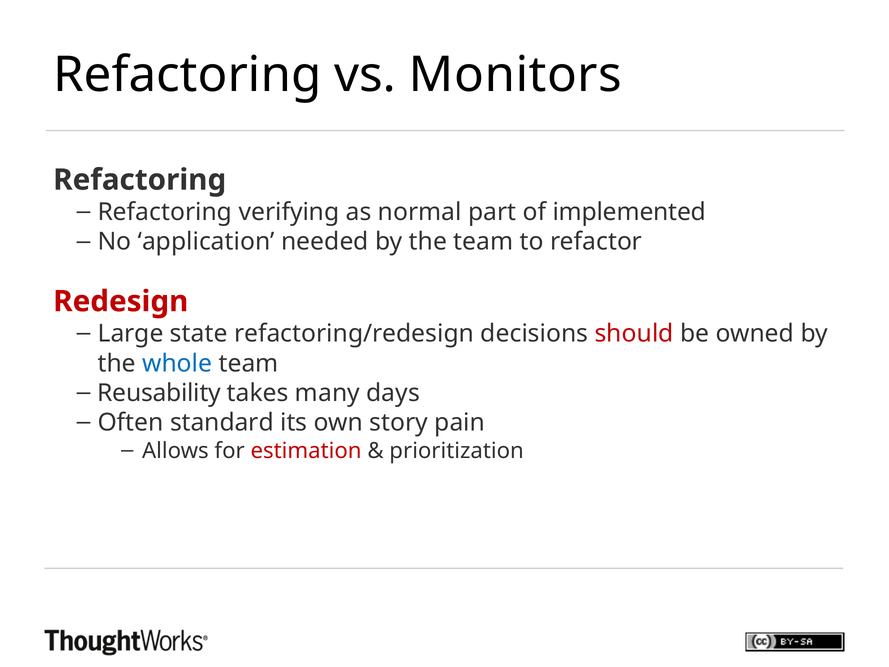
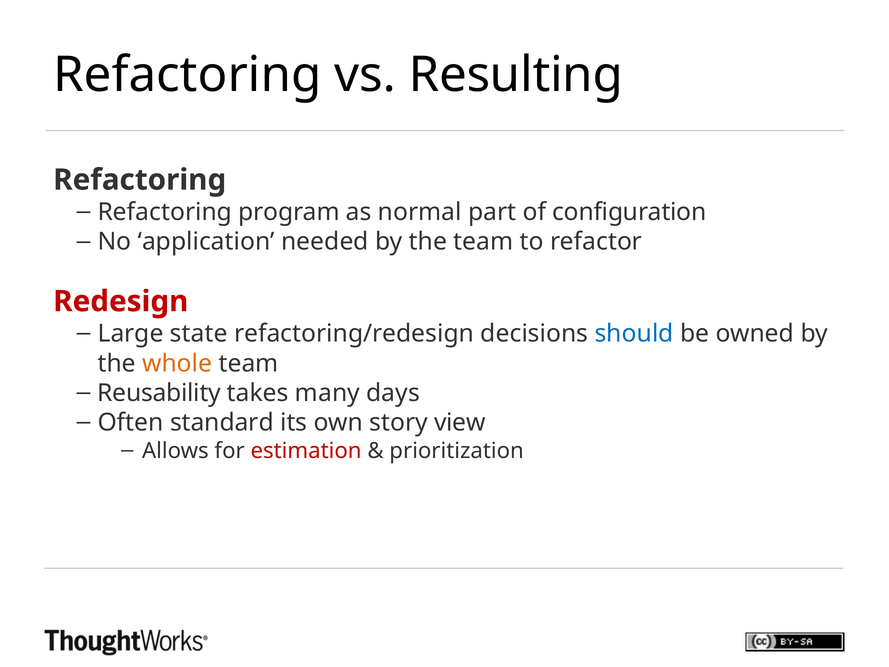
Monitors: Monitors -> Resulting
verifying: verifying -> program
implemented: implemented -> configuration
should colour: red -> blue
whole colour: blue -> orange
pain: pain -> view
